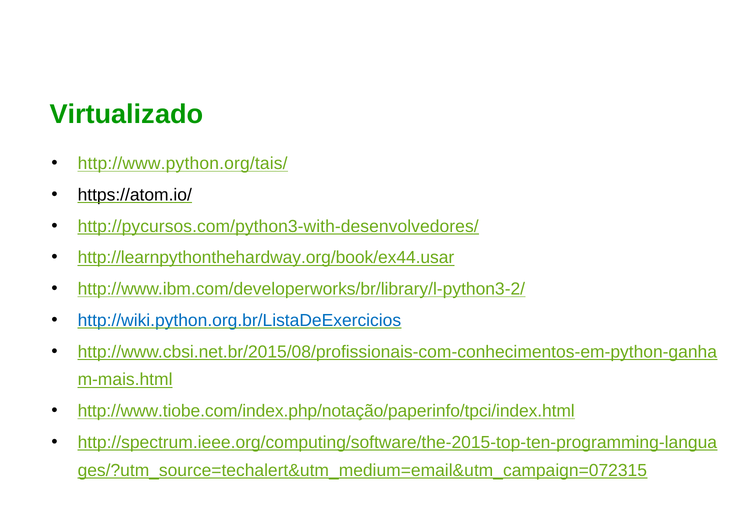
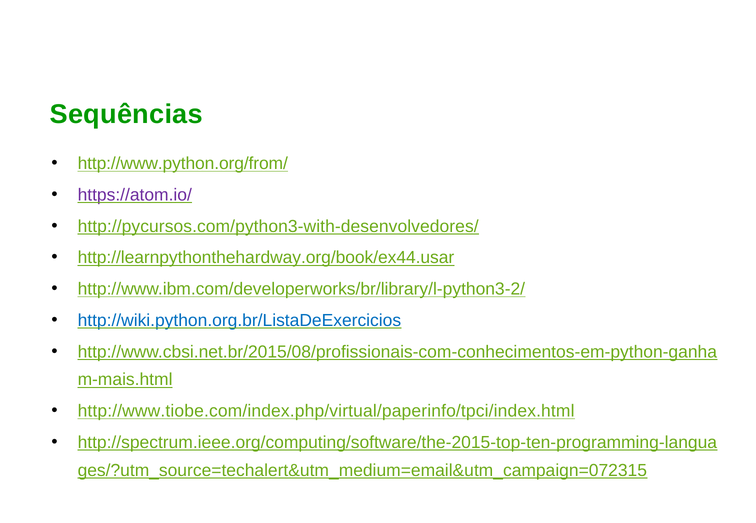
Virtualizado: Virtualizado -> Sequências
http://www.python.org/tais/: http://www.python.org/tais/ -> http://www.python.org/from/
https://atom.io/ colour: black -> purple
http://www.tiobe.com/index.php/notação/paperinfo/tpci/index.html: http://www.tiobe.com/index.php/notação/paperinfo/tpci/index.html -> http://www.tiobe.com/index.php/virtual/paperinfo/tpci/index.html
